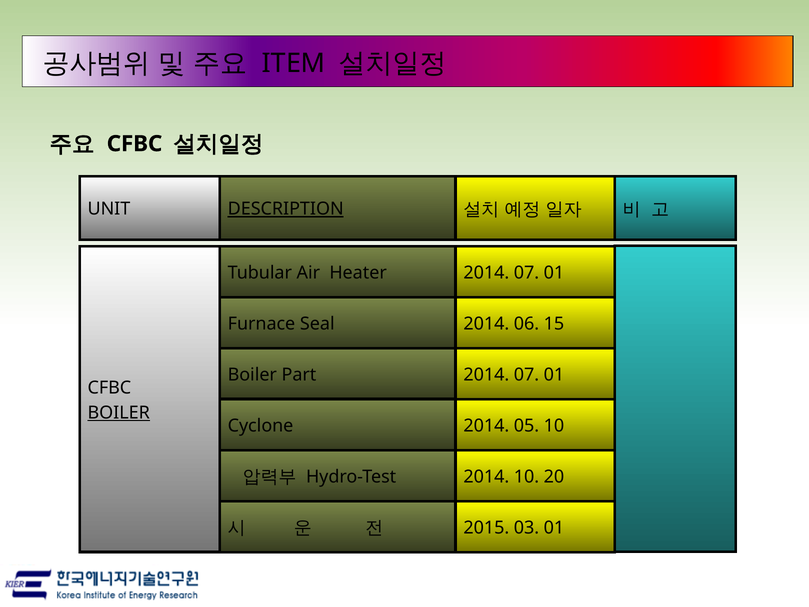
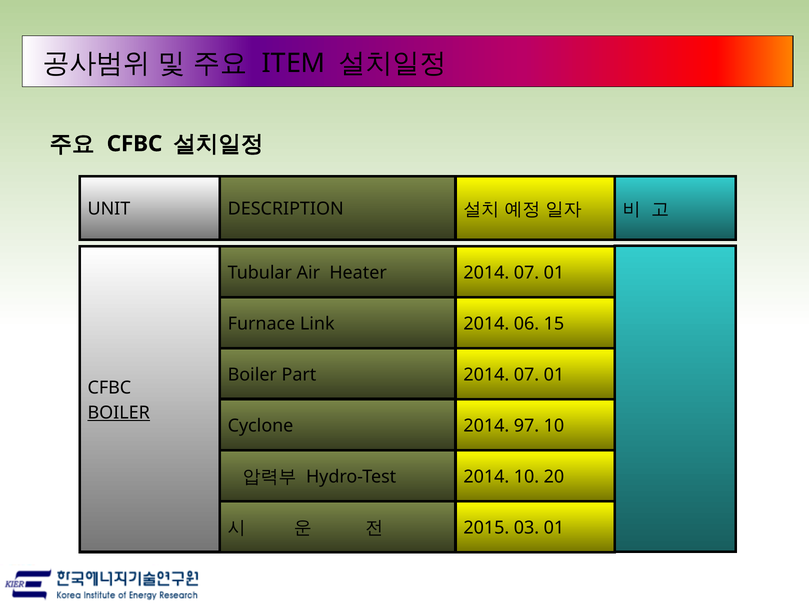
DESCRIPTION underline: present -> none
Seal: Seal -> Link
05: 05 -> 97
